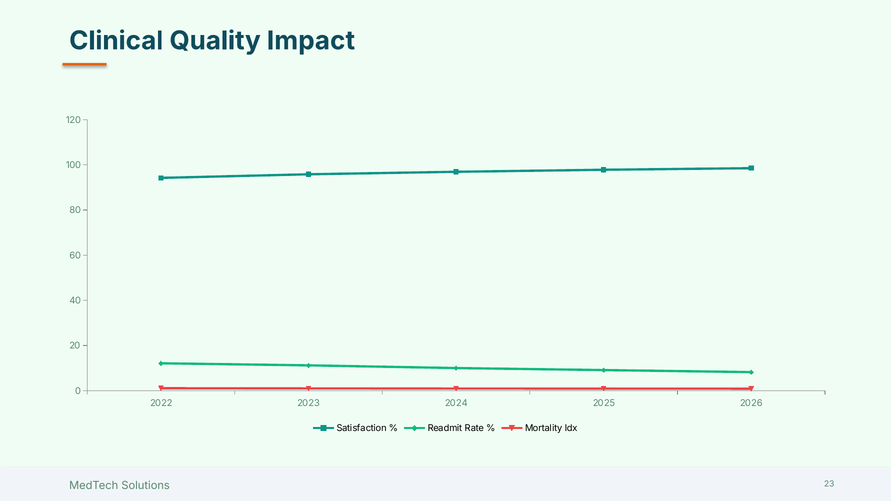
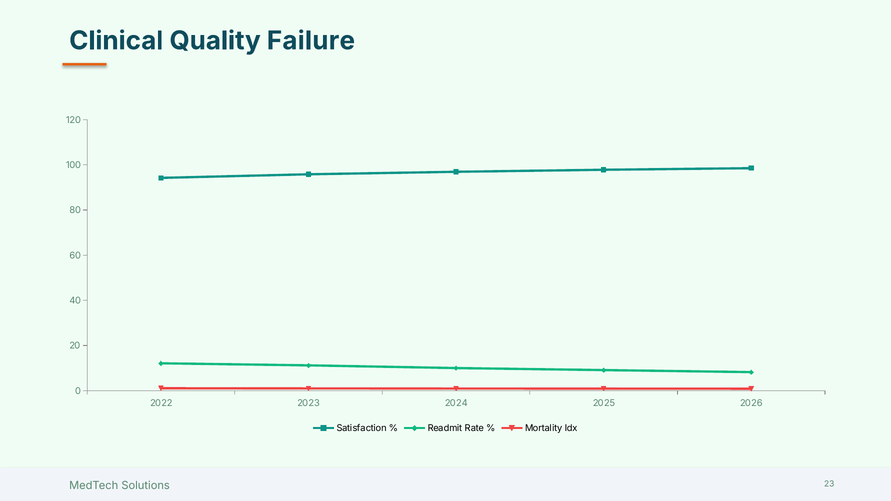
Impact: Impact -> Failure
